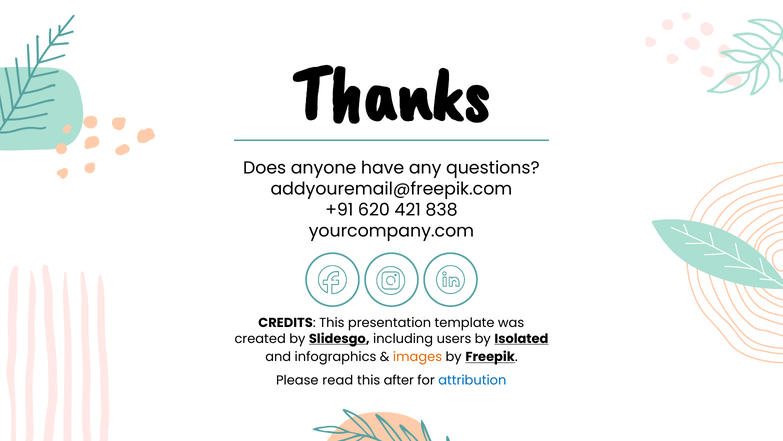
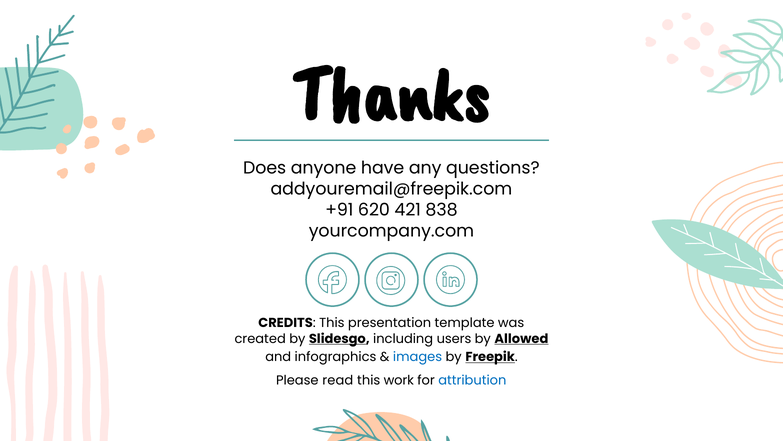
Isolated: Isolated -> Allowed
images colour: orange -> blue
after: after -> work
